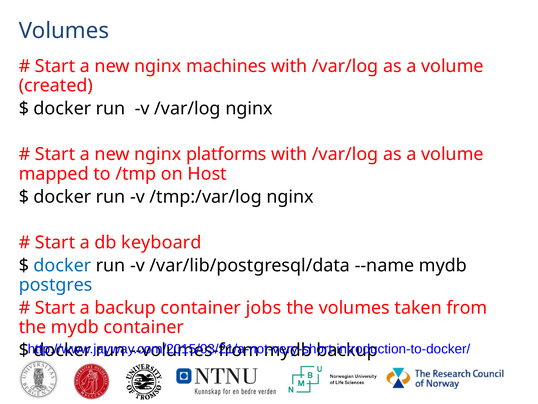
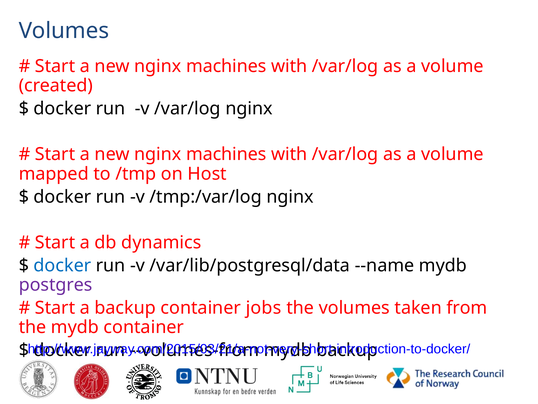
platforms at (226, 154): platforms -> machines
keyboard: keyboard -> dynamics
postgres colour: blue -> purple
